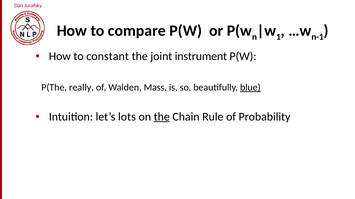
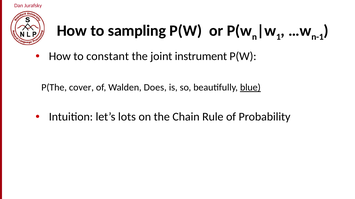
compare: compare -> sampling
really: really -> cover
Mass: Mass -> Does
the at (162, 117) underline: present -> none
